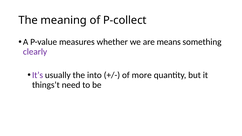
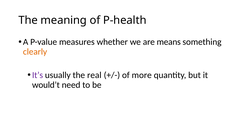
P-collect: P-collect -> P-health
clearly colour: purple -> orange
into: into -> real
things’t: things’t -> would’t
